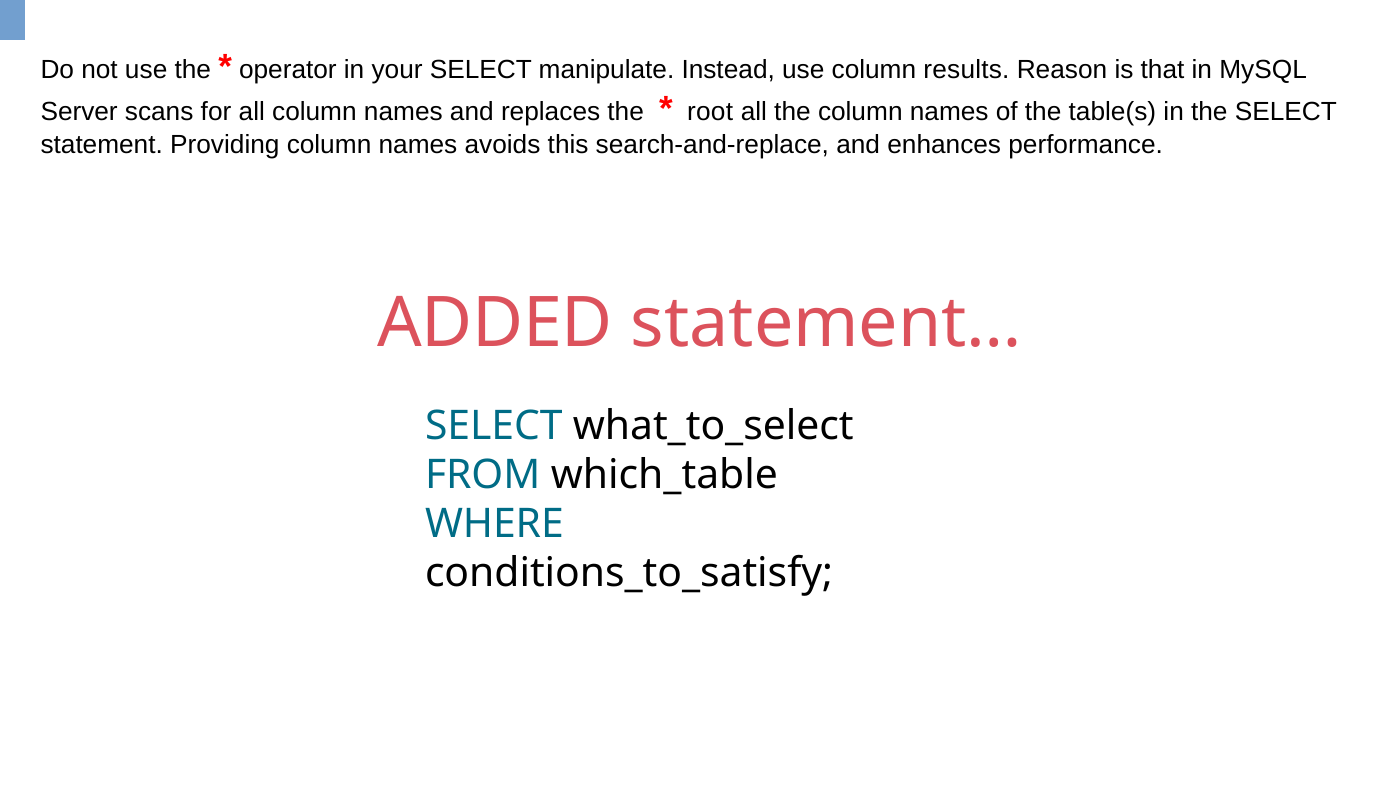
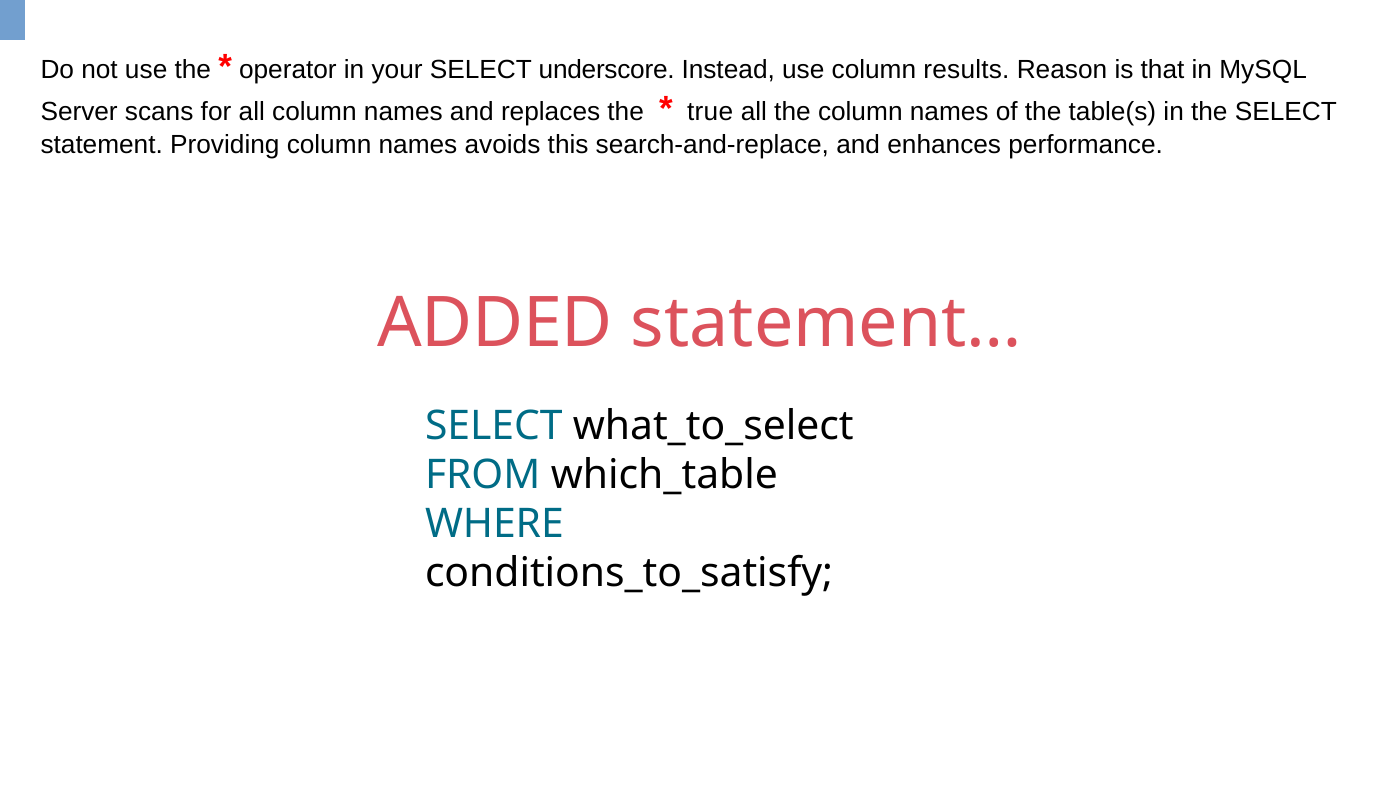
manipulate: manipulate -> underscore
root: root -> true
